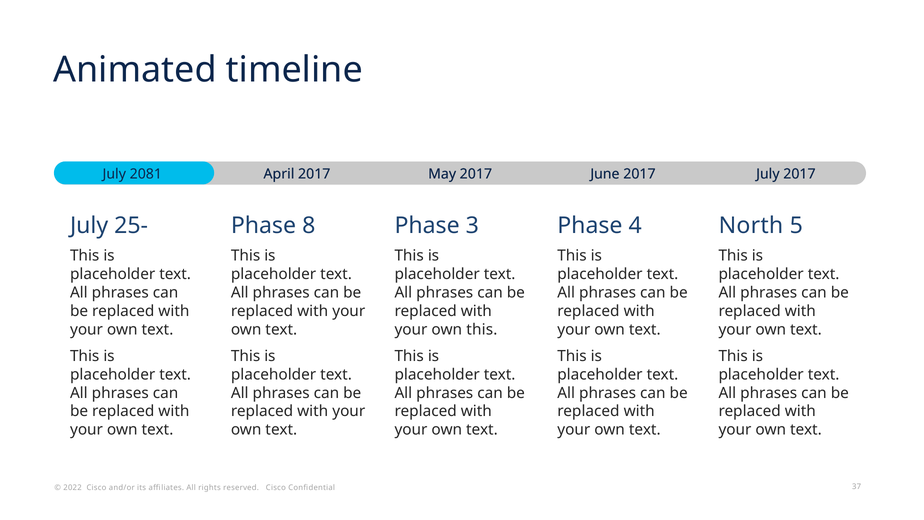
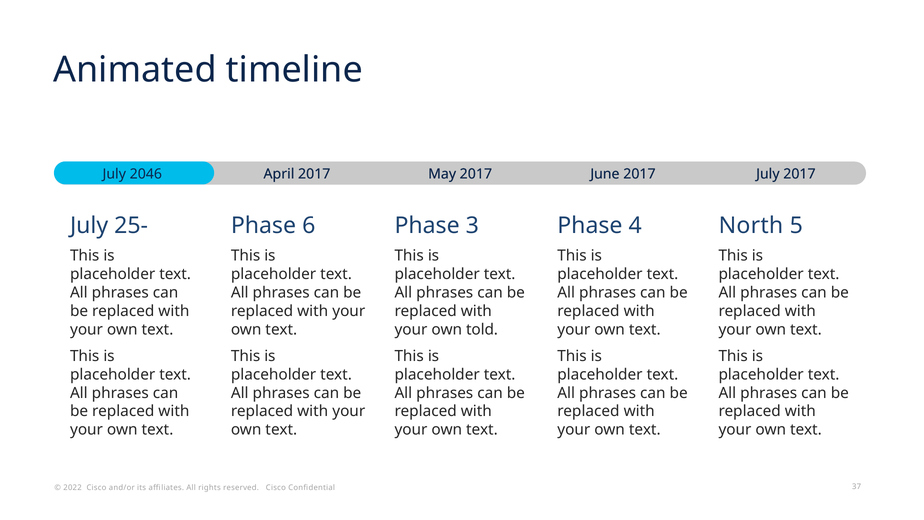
2081: 2081 -> 2046
8: 8 -> 6
own this: this -> told
